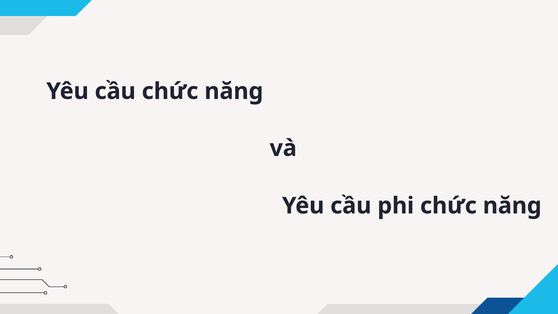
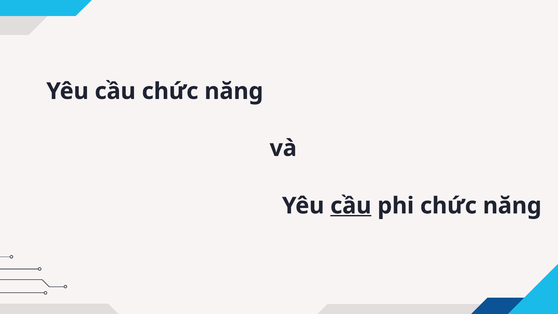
cầu at (351, 206) underline: none -> present
